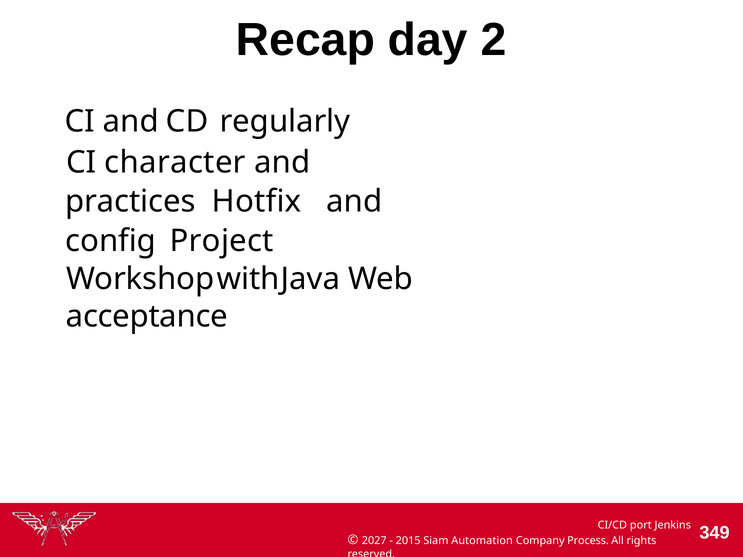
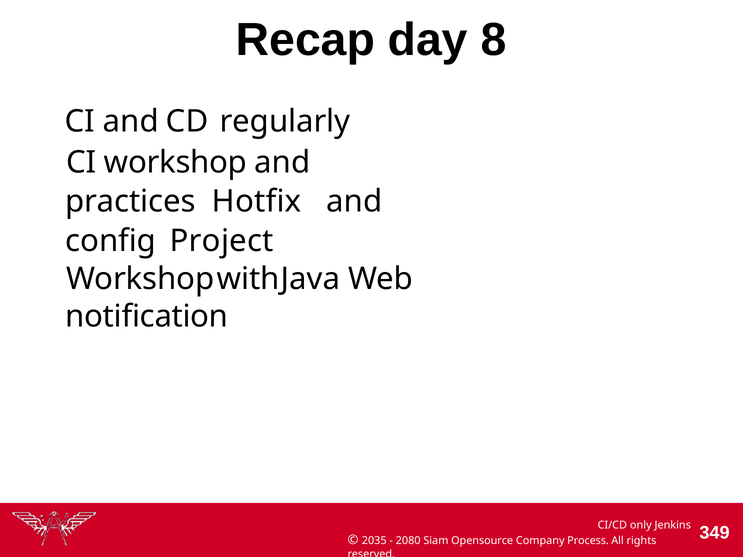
2: 2 -> 8
character: character -> workshop
acceptance: acceptance -> notification
port: port -> only
2027: 2027 -> 2035
2015: 2015 -> 2080
Automation: Automation -> Opensource
